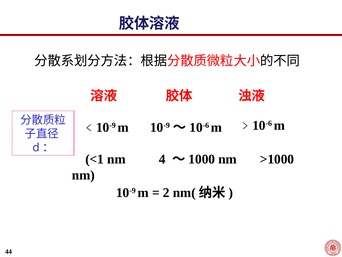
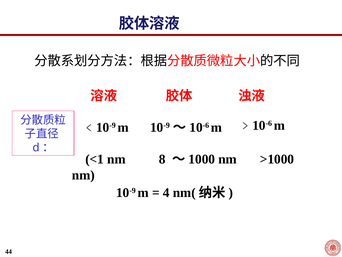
4: 4 -> 8
2: 2 -> 4
